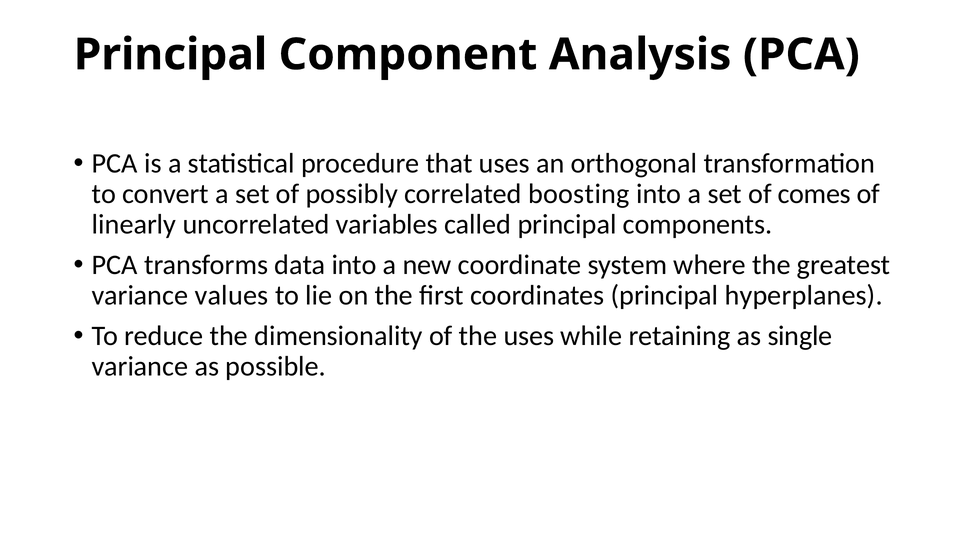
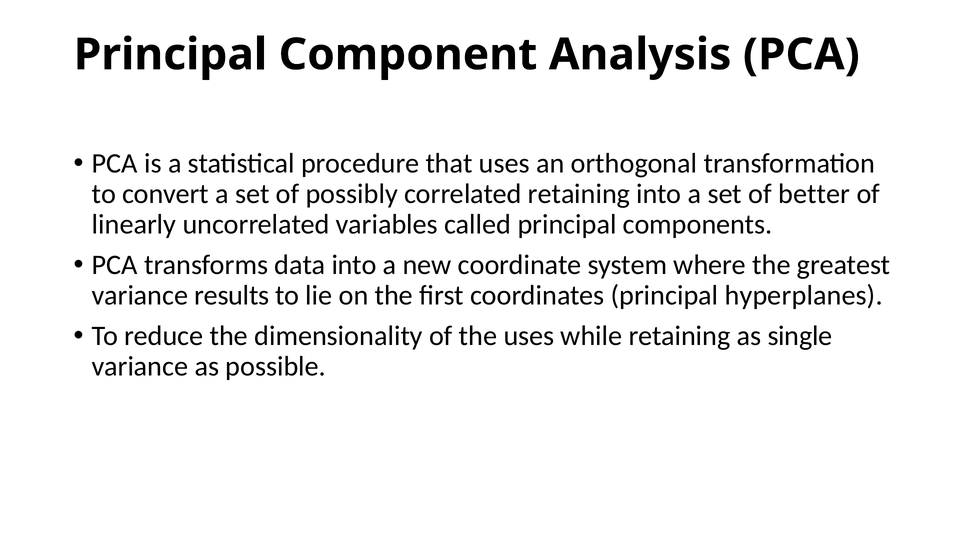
correlated boosting: boosting -> retaining
comes: comes -> better
values: values -> results
